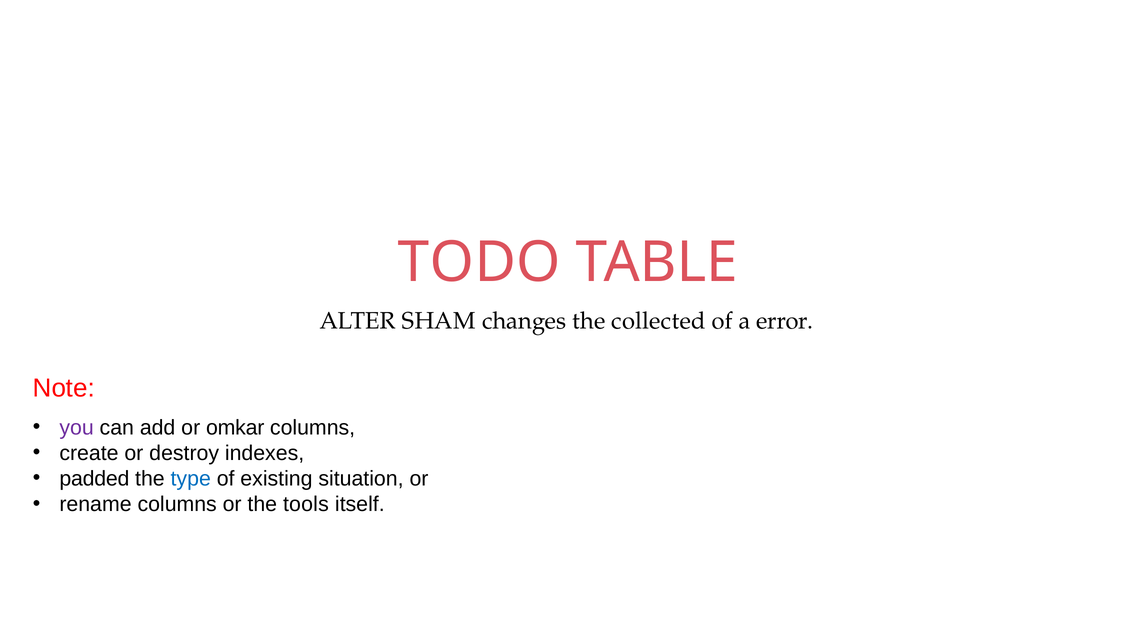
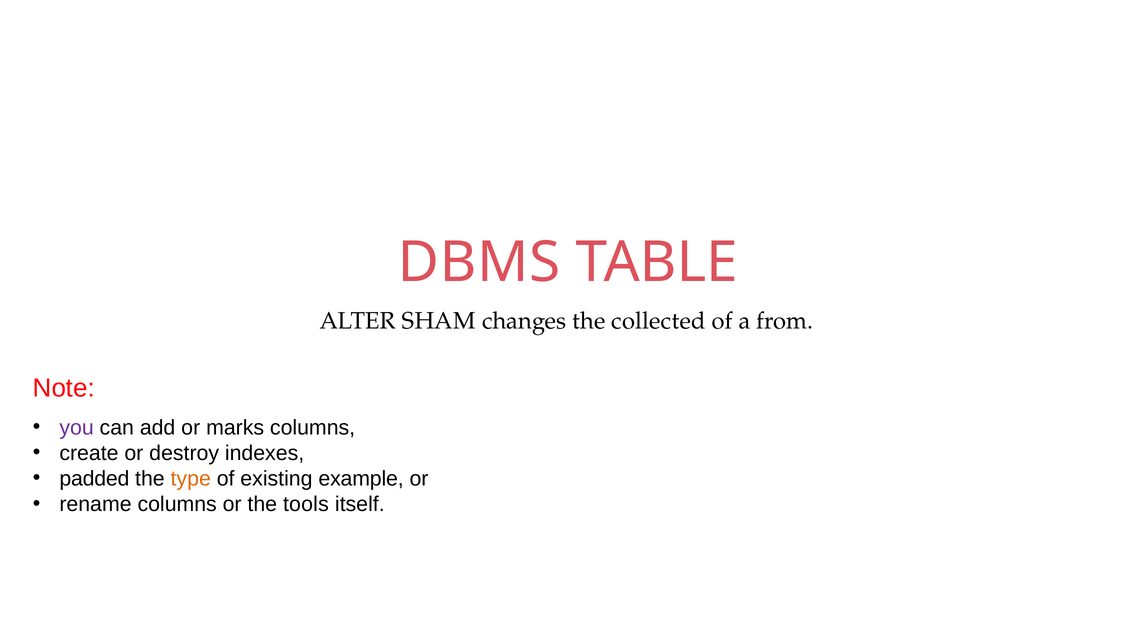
TODO: TODO -> DBMS
error: error -> from
omkar: omkar -> marks
type colour: blue -> orange
situation: situation -> example
